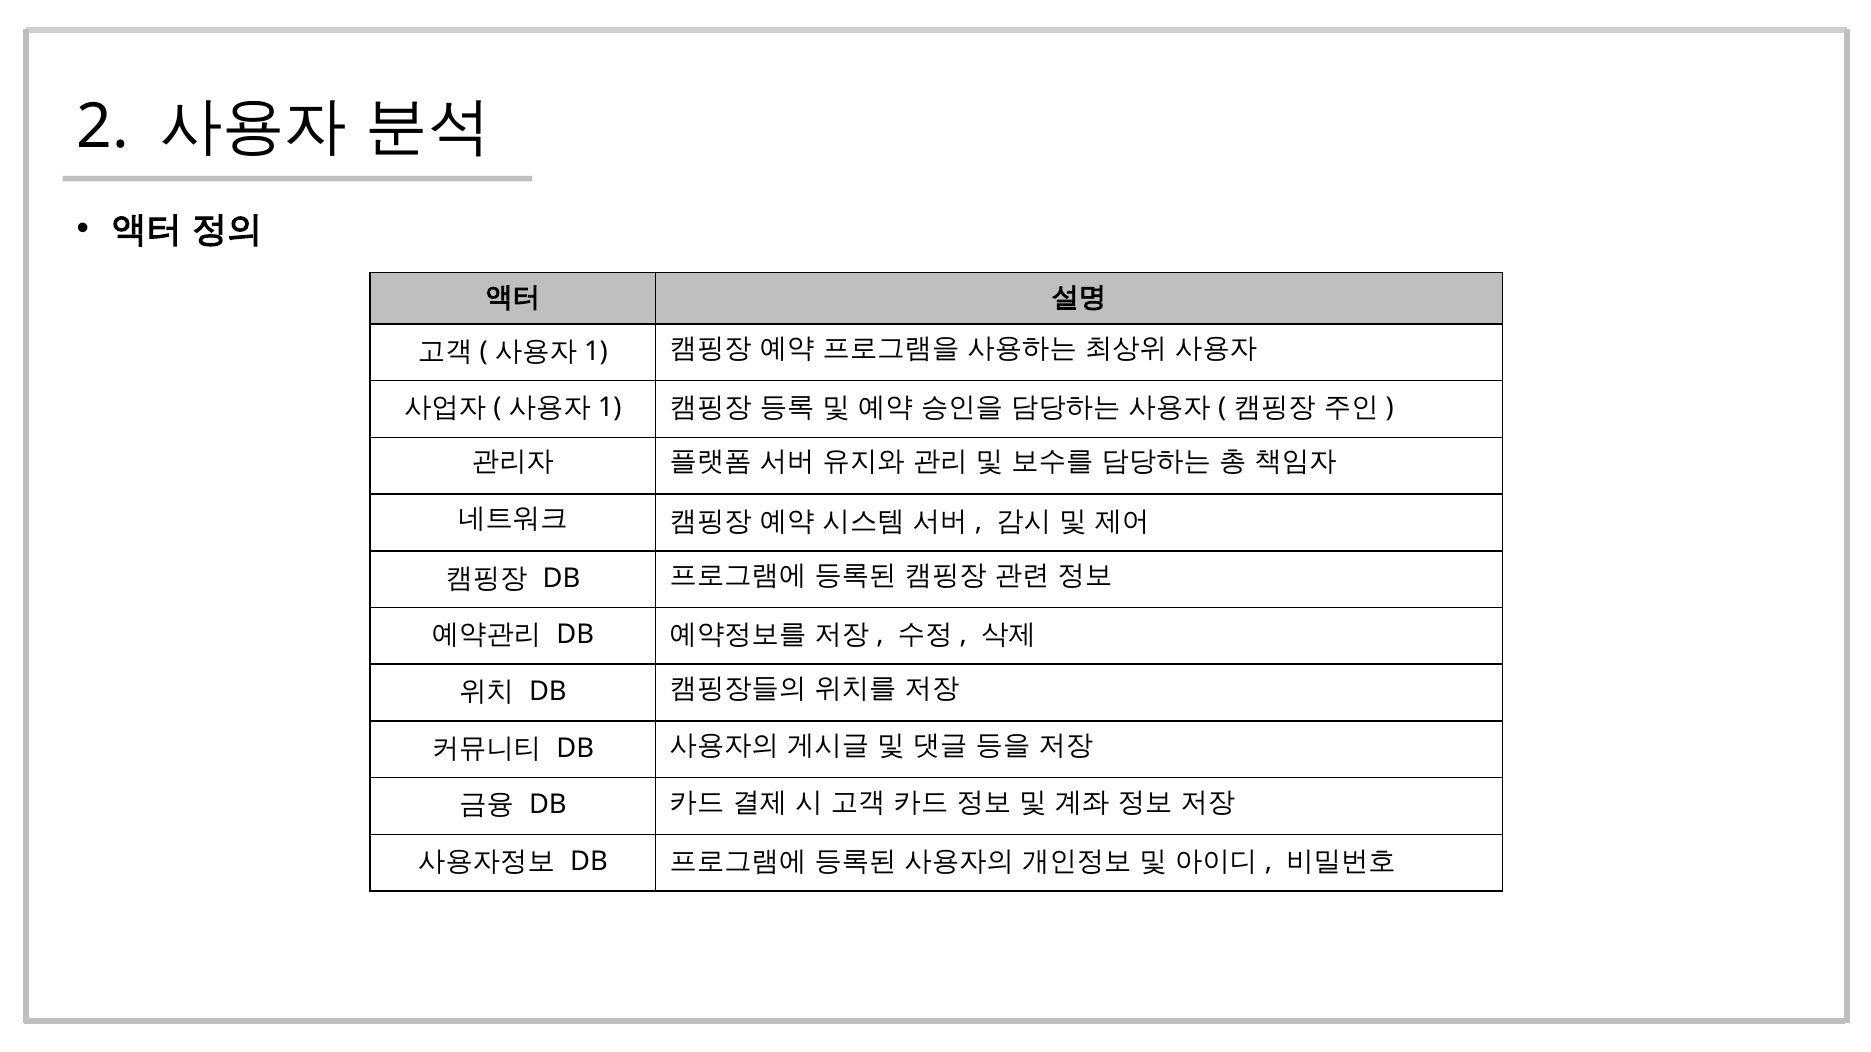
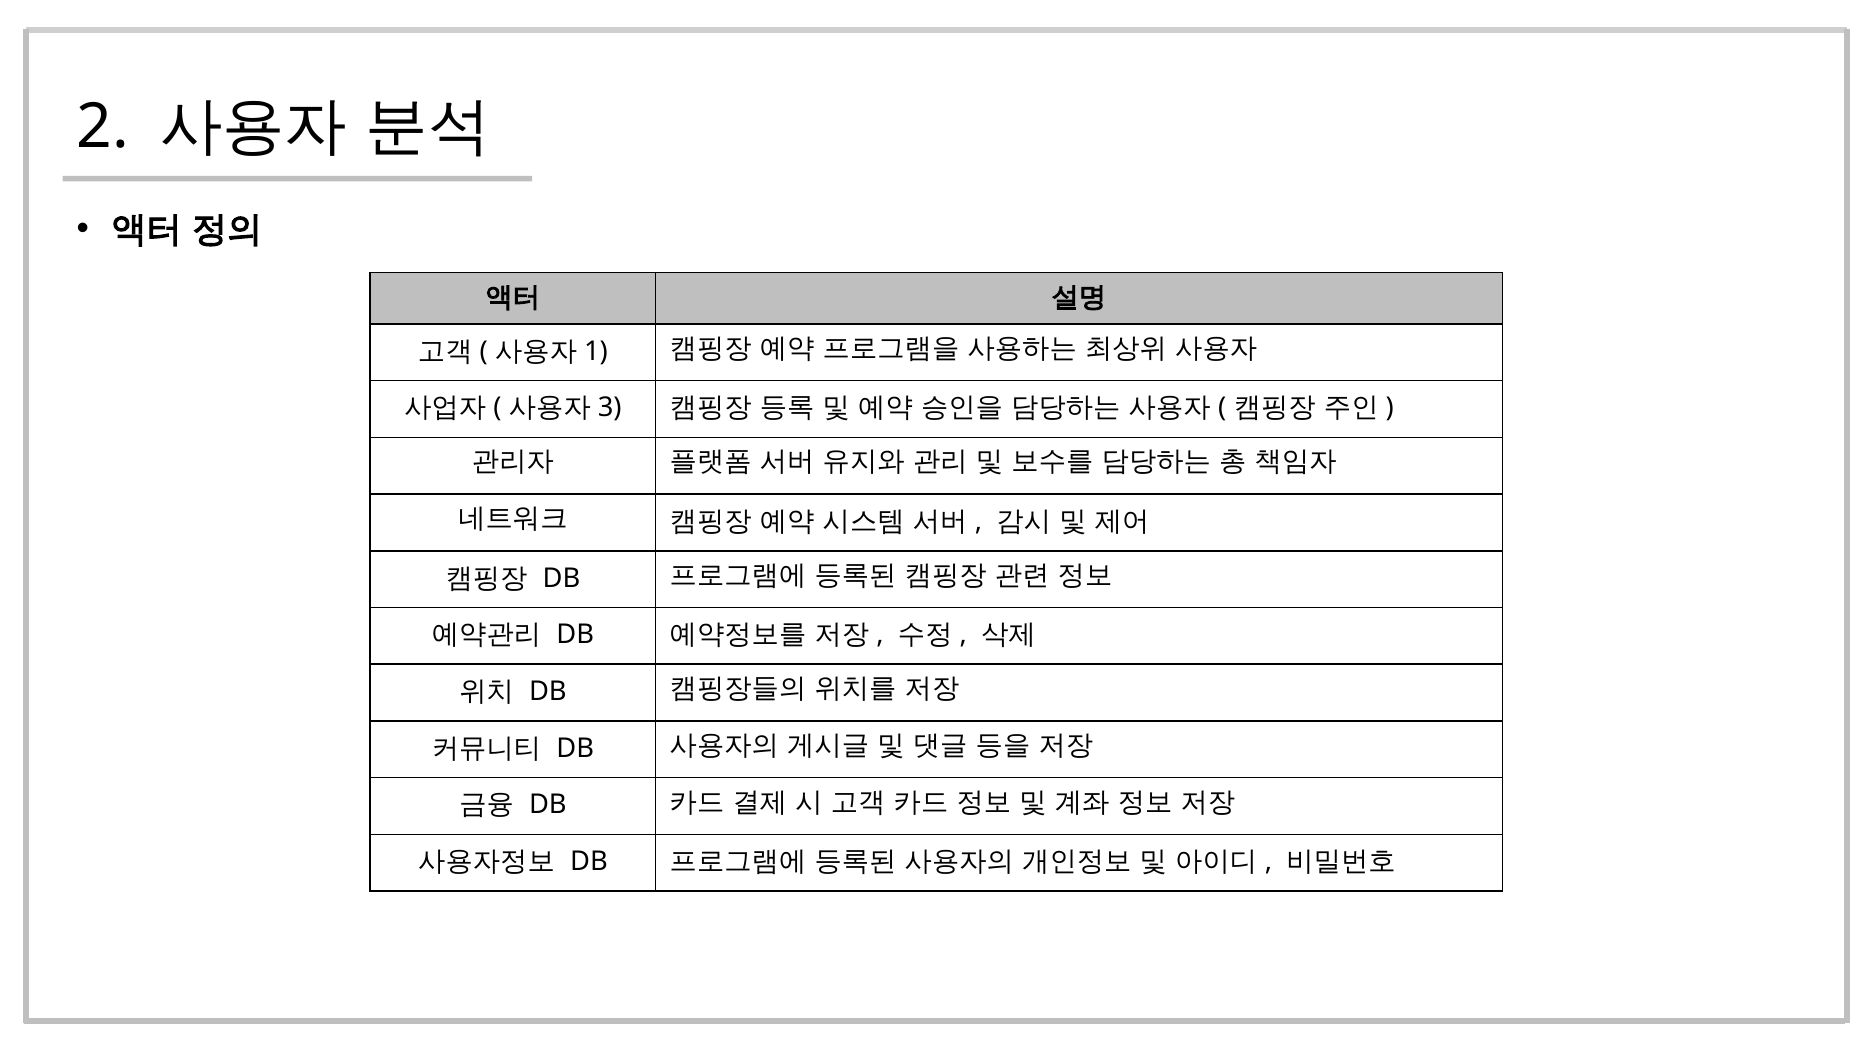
1 at (610, 408): 1 -> 3
